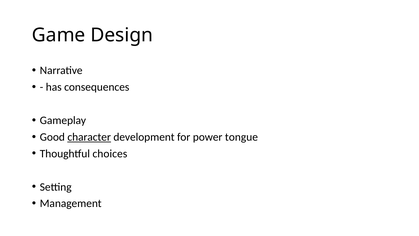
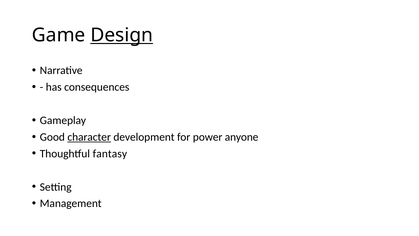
Design underline: none -> present
tongue: tongue -> anyone
choices: choices -> fantasy
